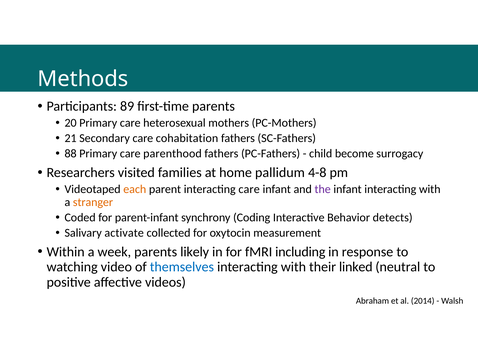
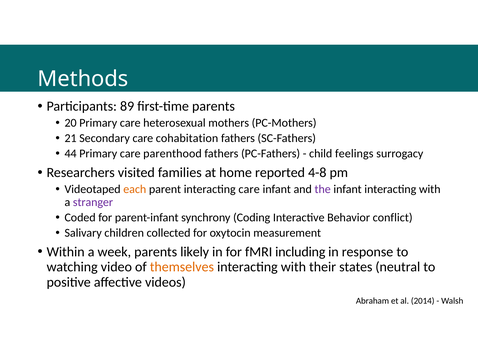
88: 88 -> 44
become: become -> feelings
pallidum: pallidum -> reported
stranger colour: orange -> purple
detects: detects -> conflict
activate: activate -> children
themselves colour: blue -> orange
linked: linked -> states
